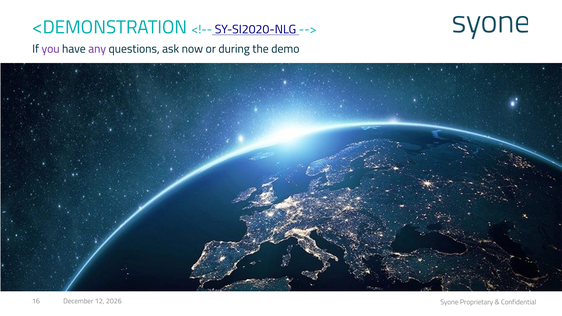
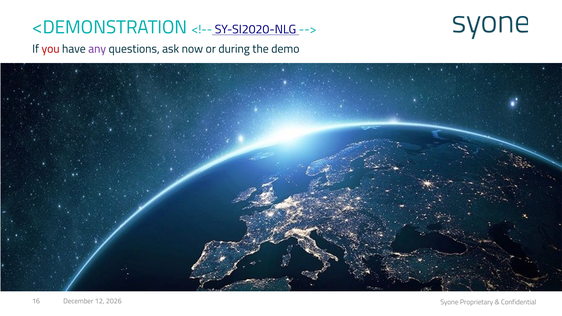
you colour: purple -> red
